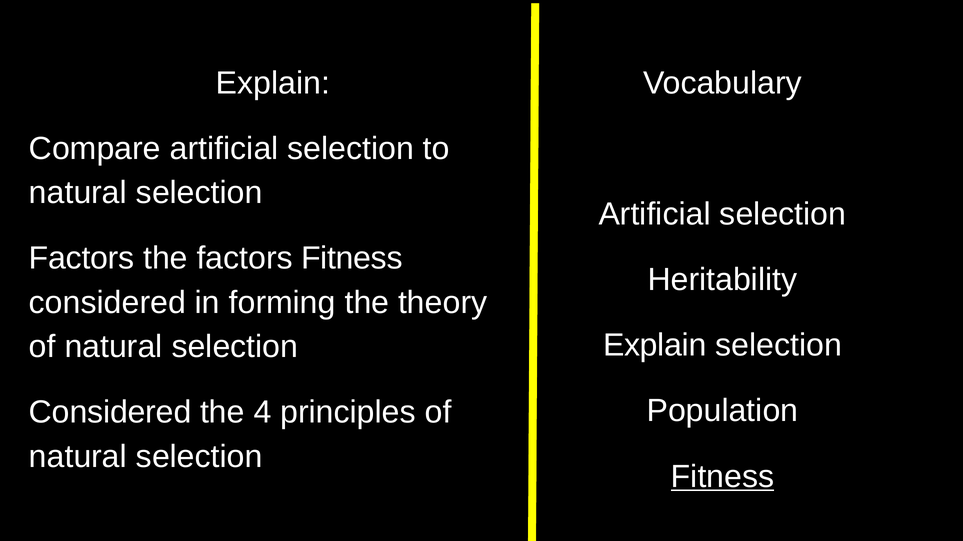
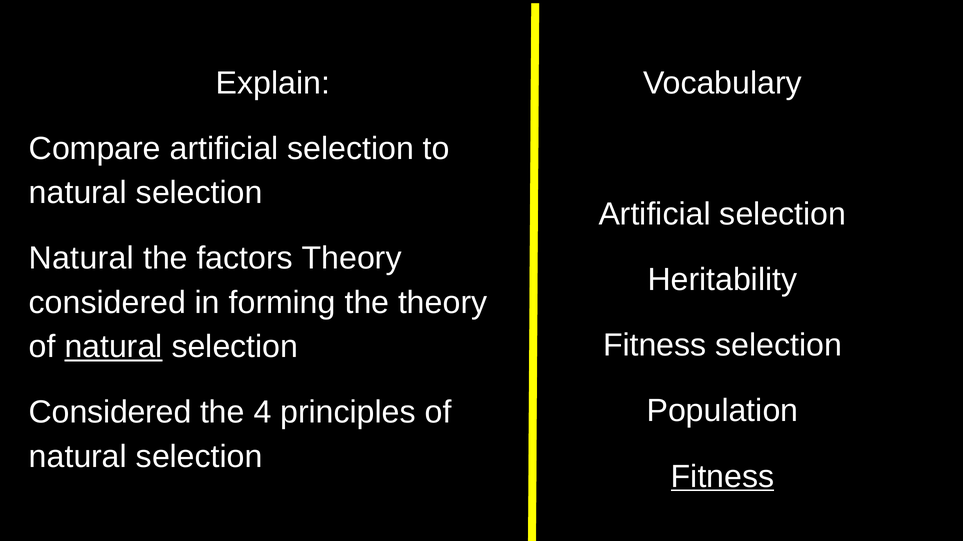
Factors at (82, 259): Factors -> Natural
factors Fitness: Fitness -> Theory
Explain at (655, 346): Explain -> Fitness
natural at (114, 347) underline: none -> present
